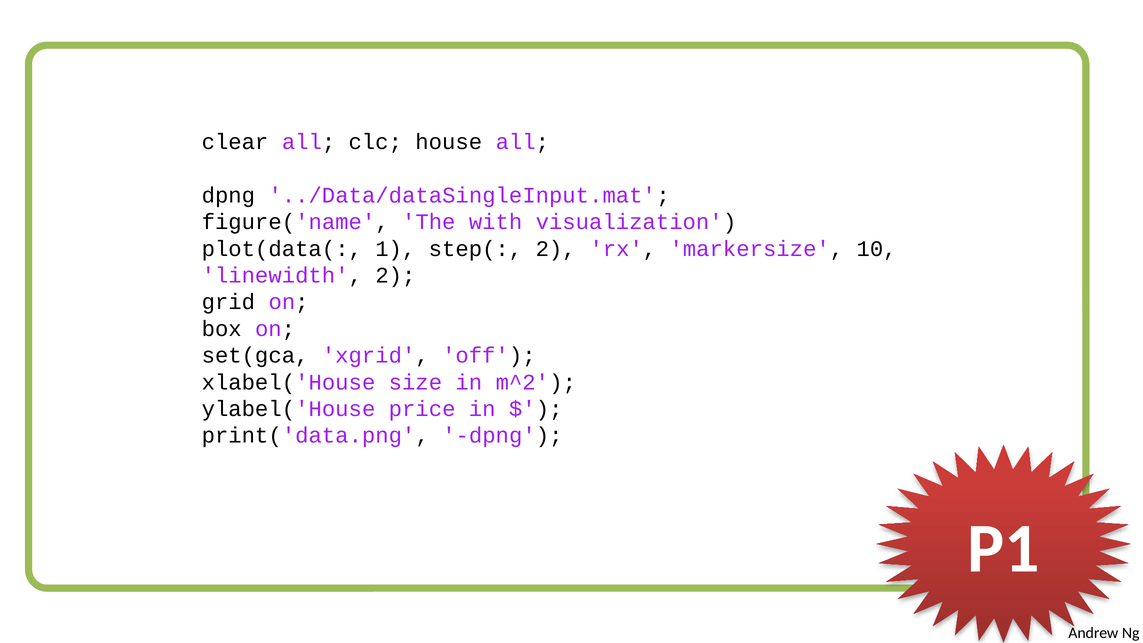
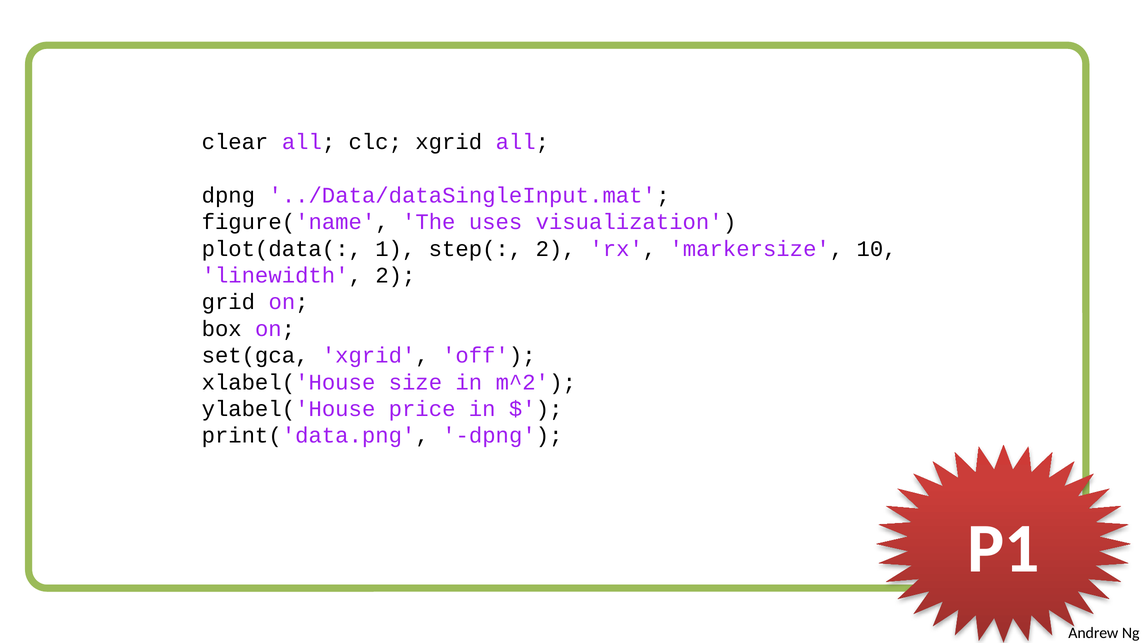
clc house: house -> xgrid
with: with -> uses
